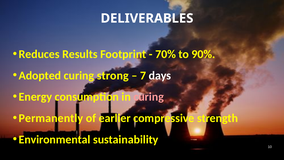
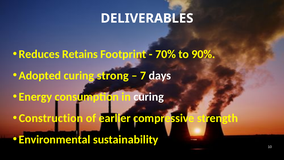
Results: Results -> Retains
curing at (149, 97) colour: pink -> white
Permanently: Permanently -> Construction
